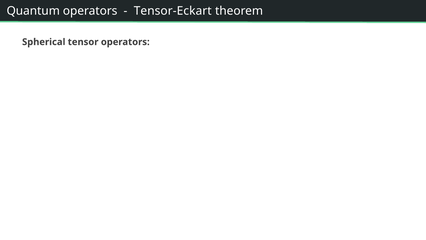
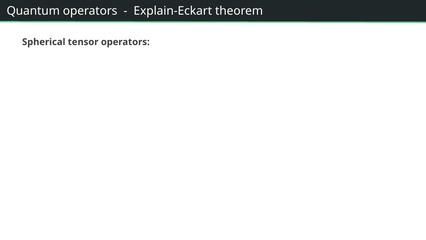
Tensor-Eckart: Tensor-Eckart -> Explain-Eckart
